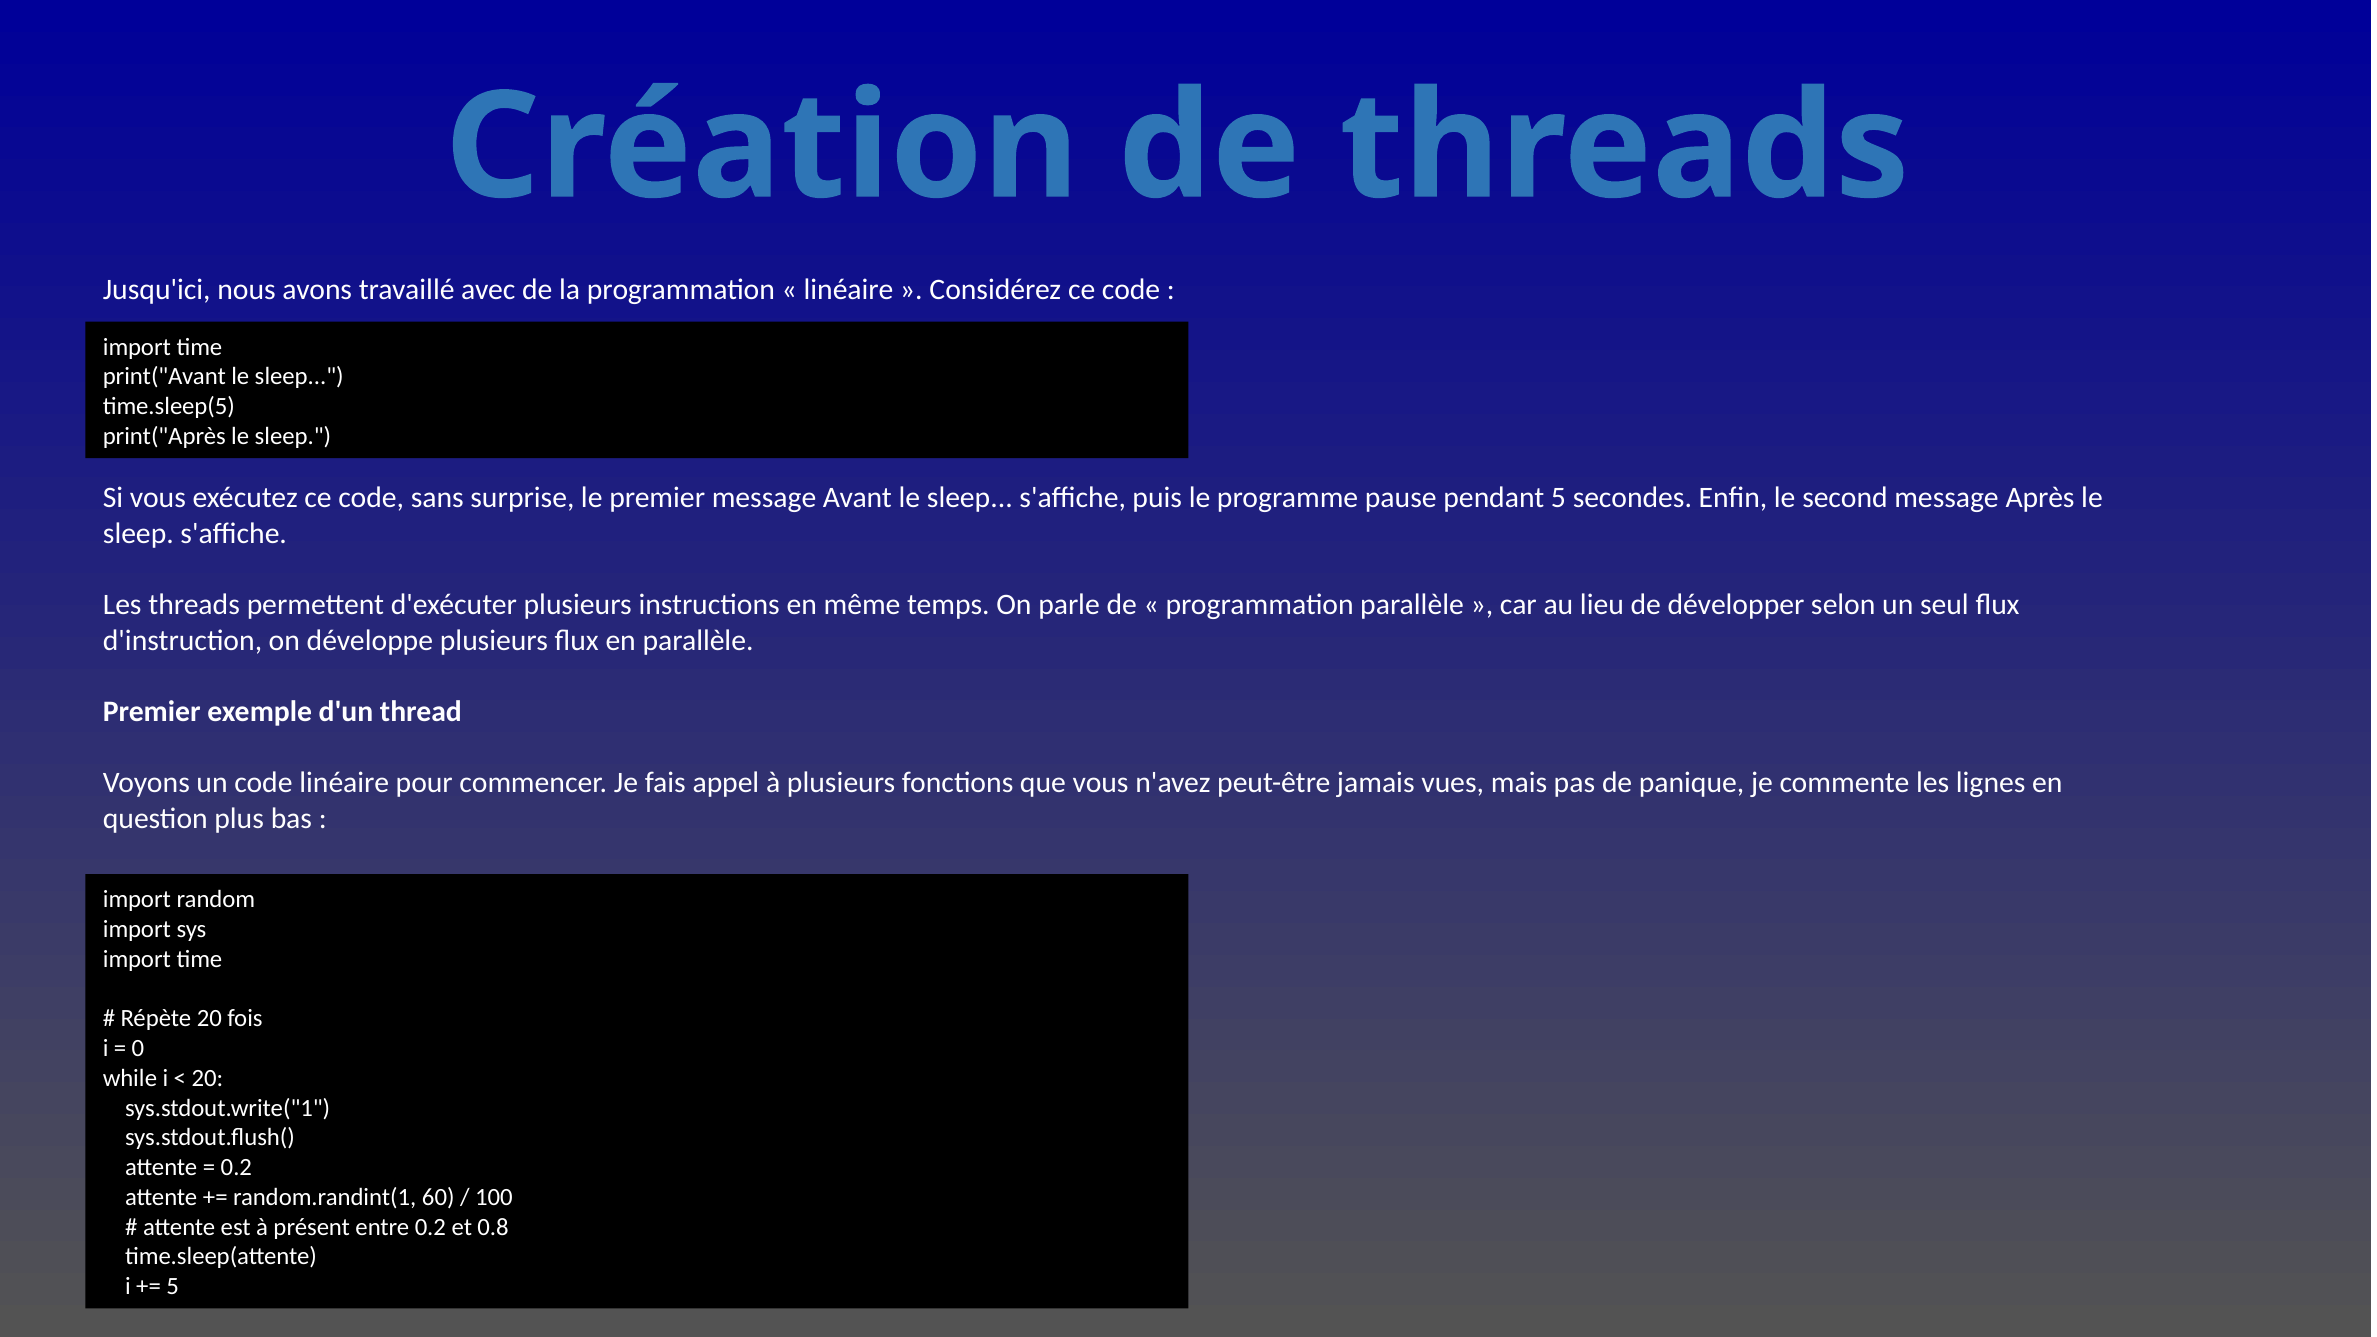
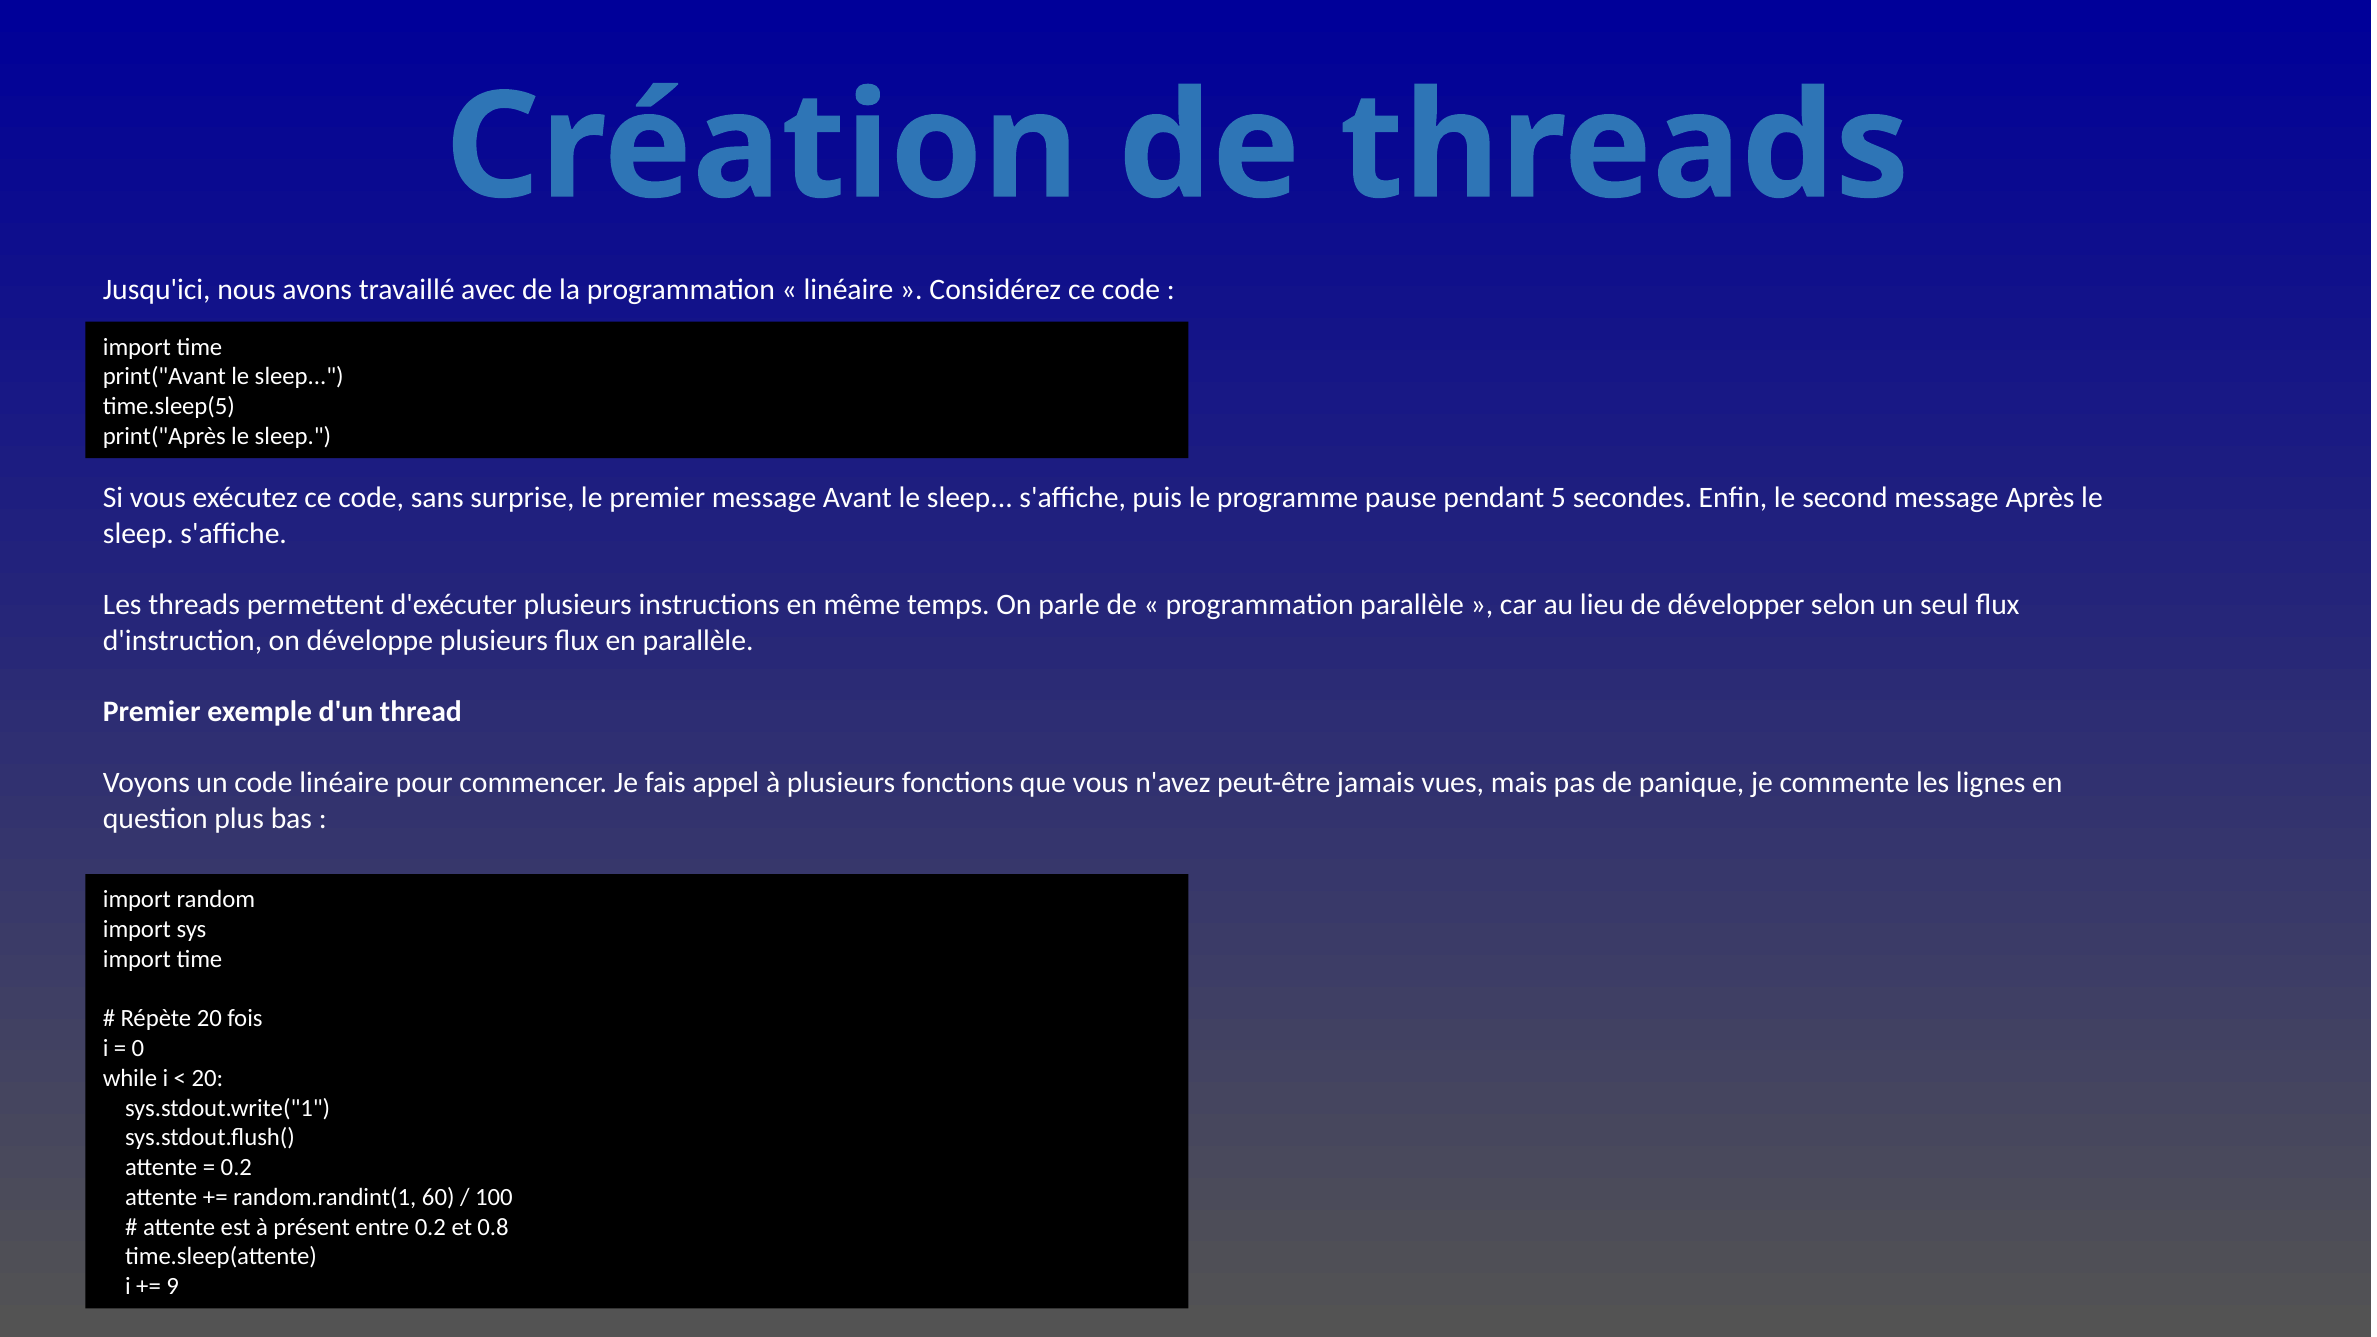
5 at (173, 1286): 5 -> 9
